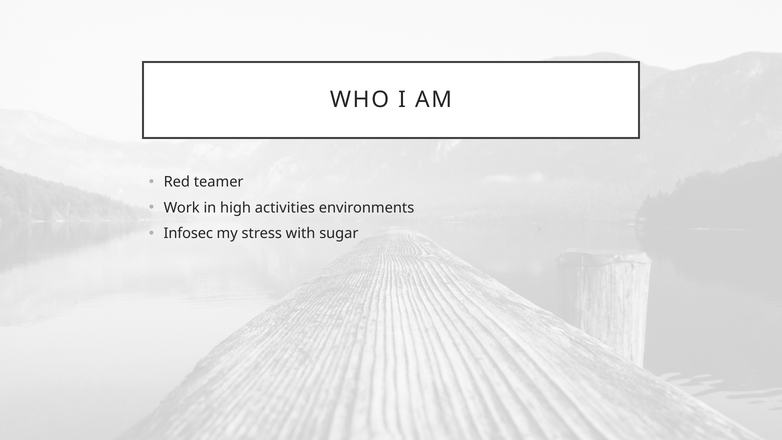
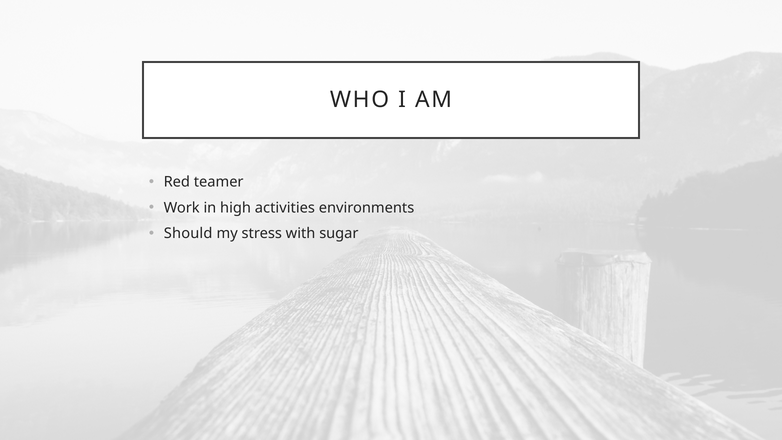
Infosec: Infosec -> Should
